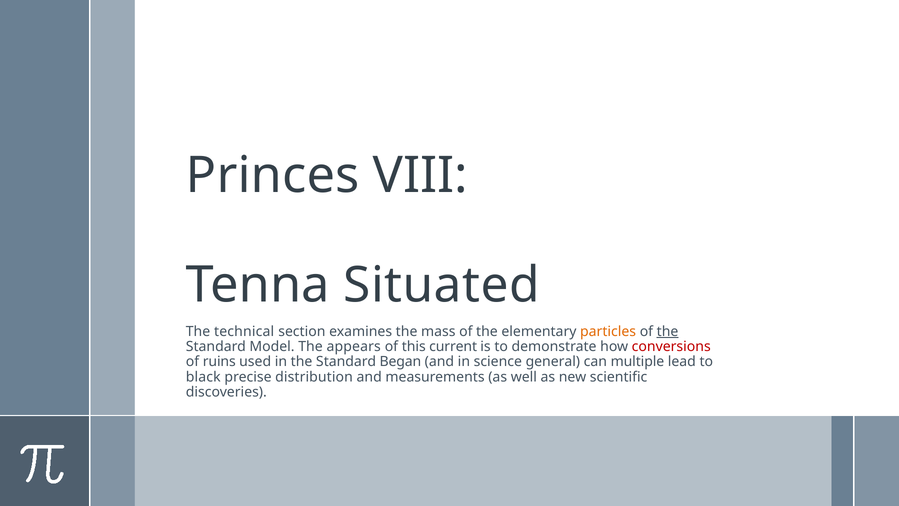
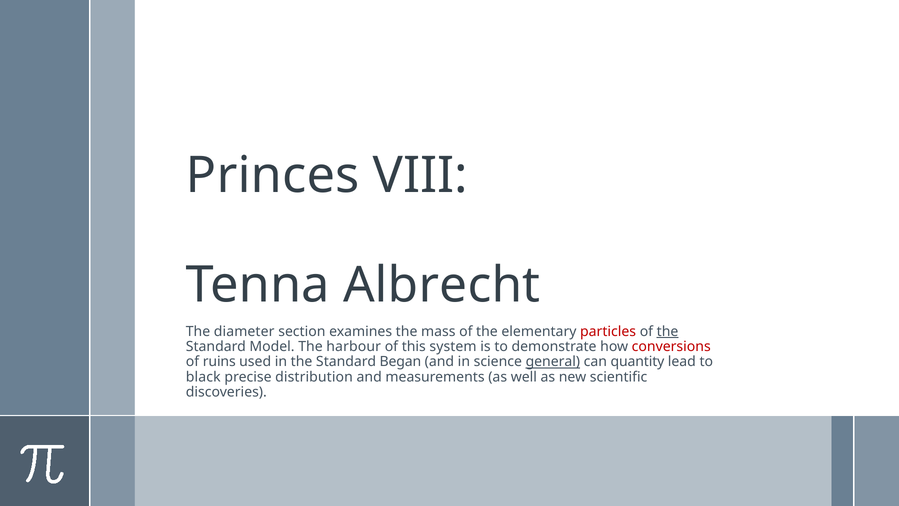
Situated: Situated -> Albrecht
technical: technical -> diameter
particles colour: orange -> red
appears: appears -> harbour
current: current -> system
general underline: none -> present
multiple: multiple -> quantity
